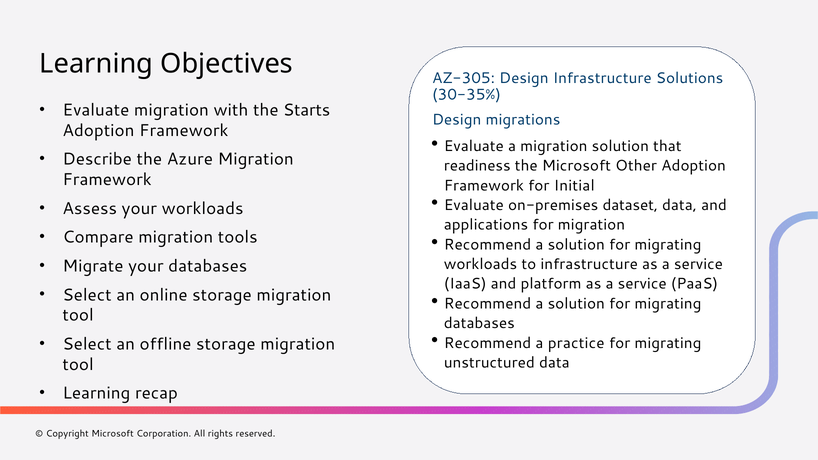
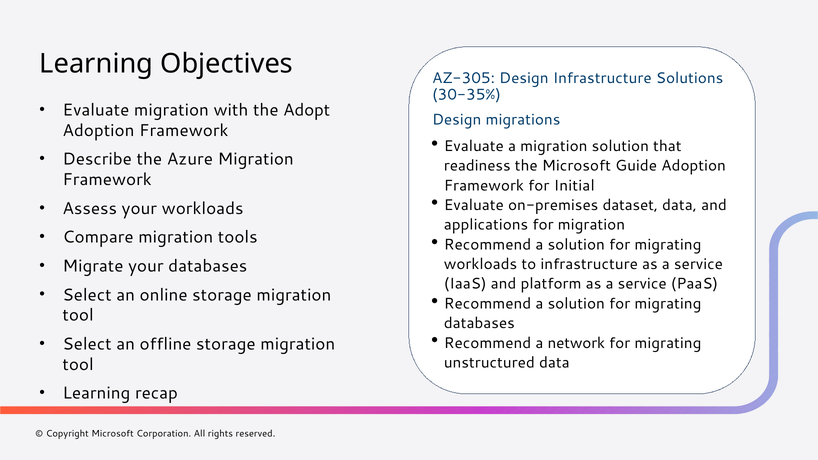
Starts: Starts -> Adopt
Other: Other -> Guide
practice: practice -> network
